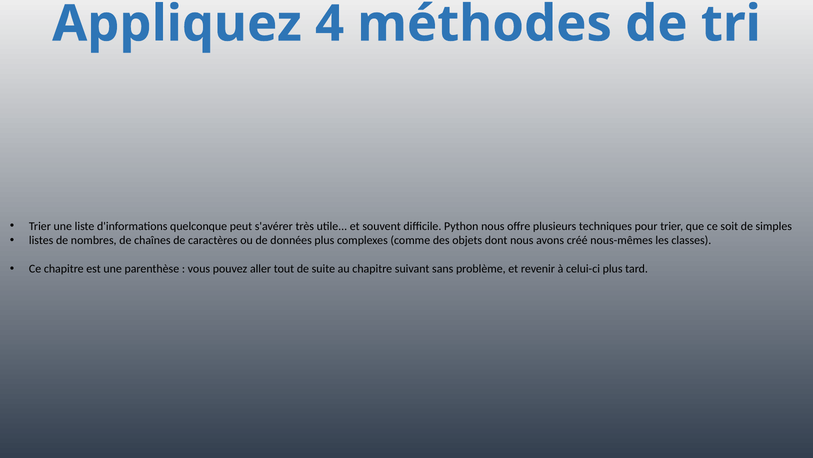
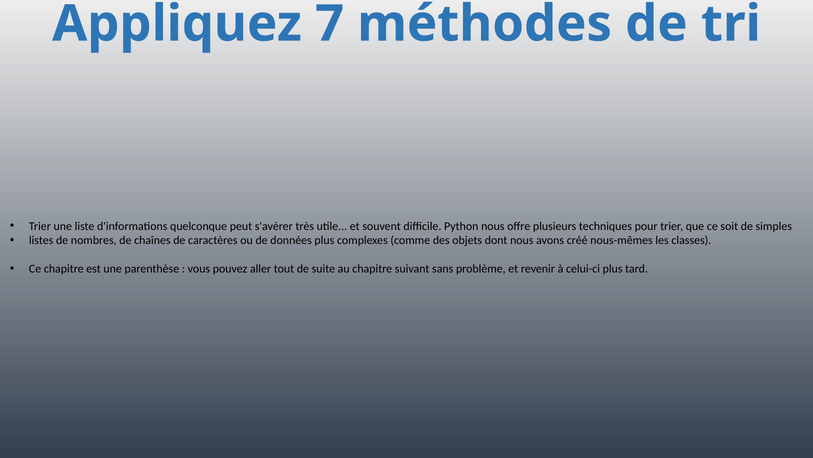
4: 4 -> 7
